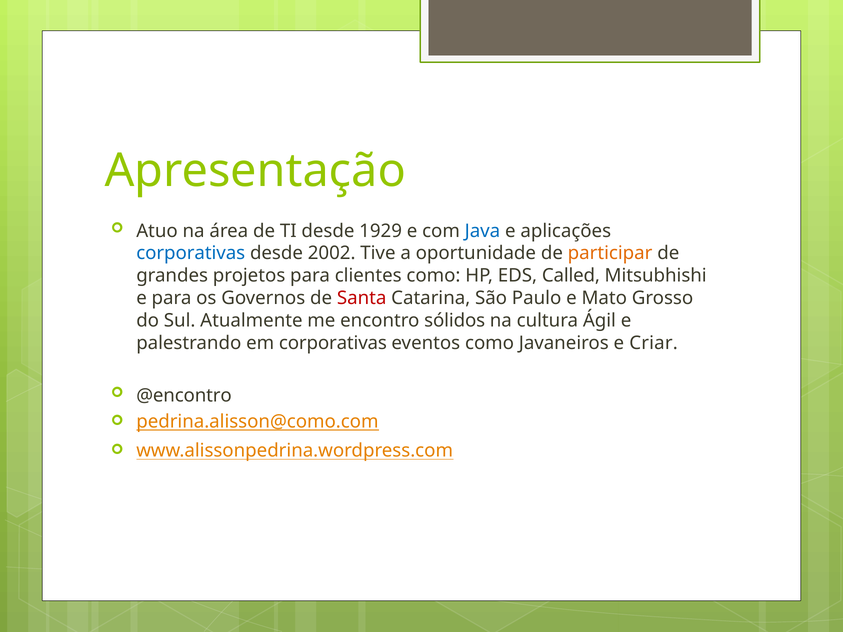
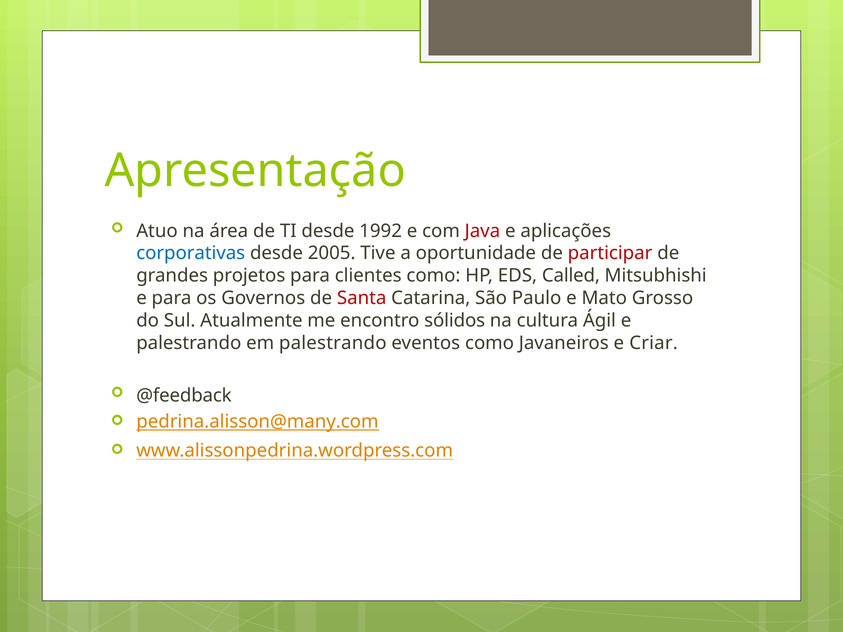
1929: 1929 -> 1992
Java colour: blue -> red
2002: 2002 -> 2005
participar colour: orange -> red
em corporativas: corporativas -> palestrando
@encontro: @encontro -> @feedback
pedrina.alisson@como.com: pedrina.alisson@como.com -> pedrina.alisson@many.com
